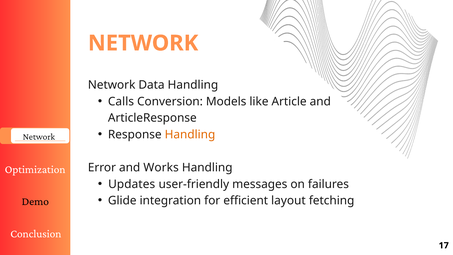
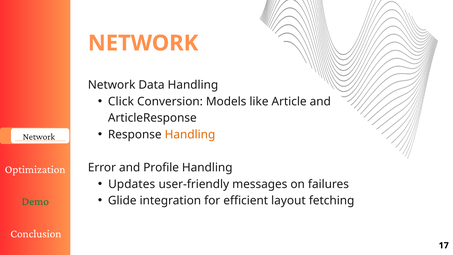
Calls: Calls -> Click
Works: Works -> Profile
Demo colour: black -> green
